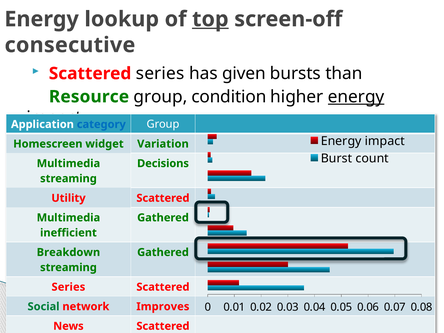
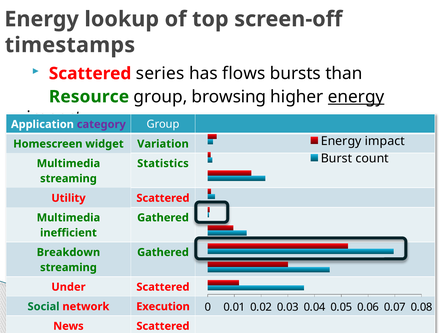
top underline: present -> none
consecutive: consecutive -> timestamps
given: given -> flows
condition: condition -> browsing
category colour: blue -> purple
Decisions: Decisions -> Statistics
Series at (68, 287): Series -> Under
Improves: Improves -> Execution
